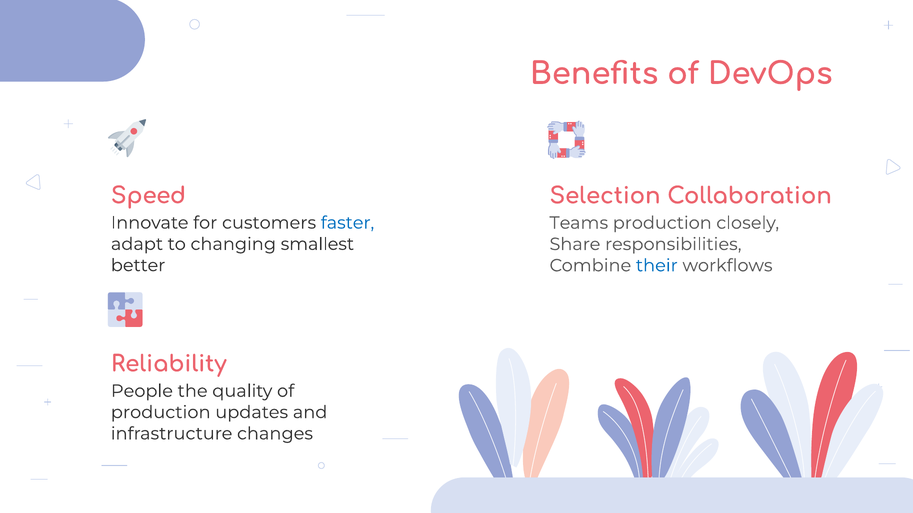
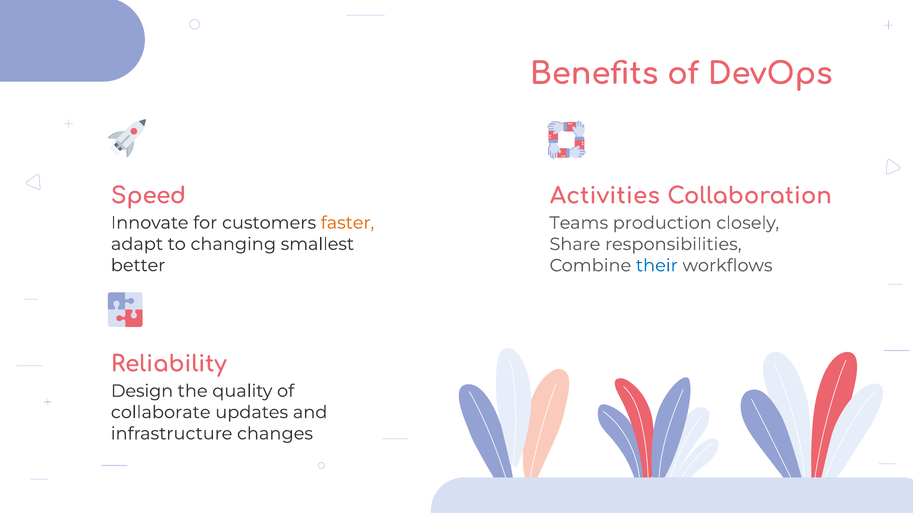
Selection: Selection -> Activities
faster colour: blue -> orange
People: People -> Design
production at (161, 413): production -> collaborate
